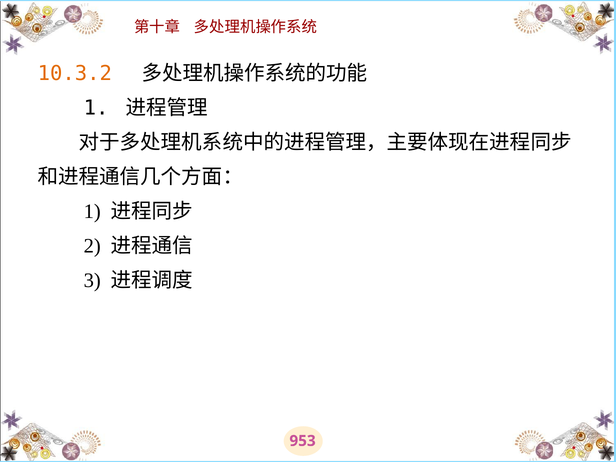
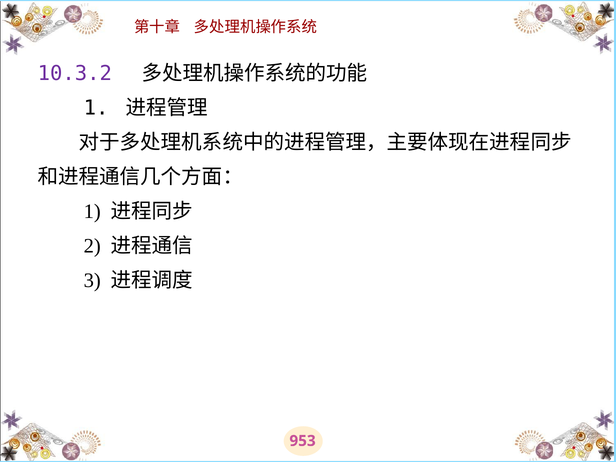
10.3.2 colour: orange -> purple
